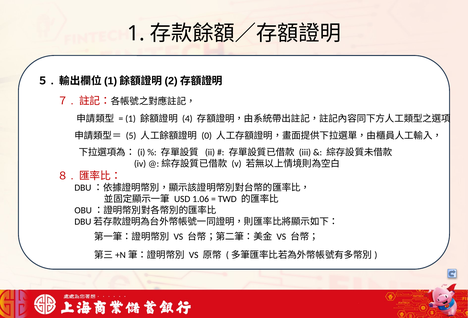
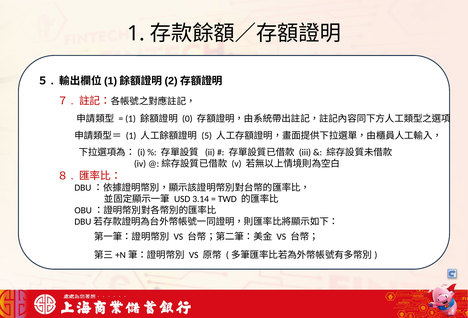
4: 4 -> 0
5 at (131, 136): 5 -> 1
0: 0 -> 5
1.06: 1.06 -> 3.14
